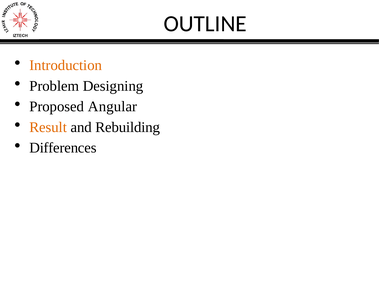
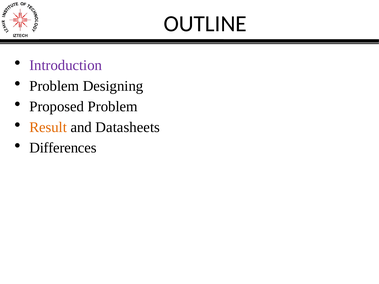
Introduction colour: orange -> purple
Proposed Angular: Angular -> Problem
Rebuilding: Rebuilding -> Datasheets
